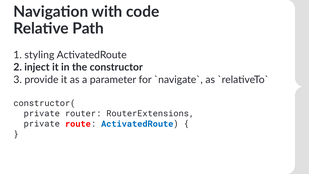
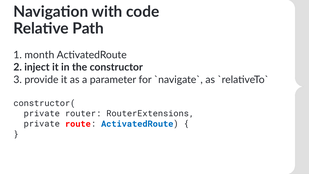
styling: styling -> month
